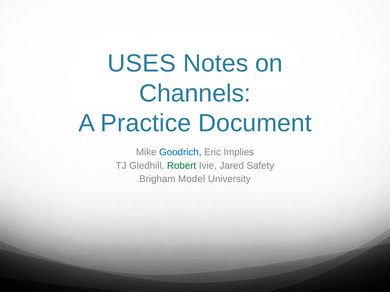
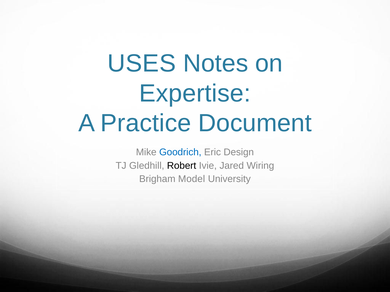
Channels: Channels -> Expertise
Implies: Implies -> Design
Robert colour: green -> black
Safety: Safety -> Wiring
